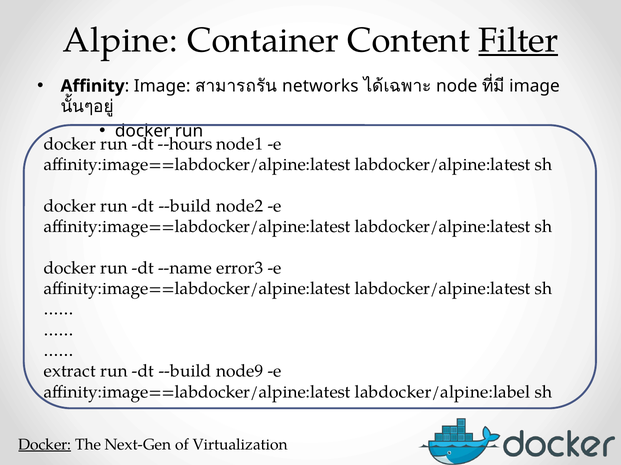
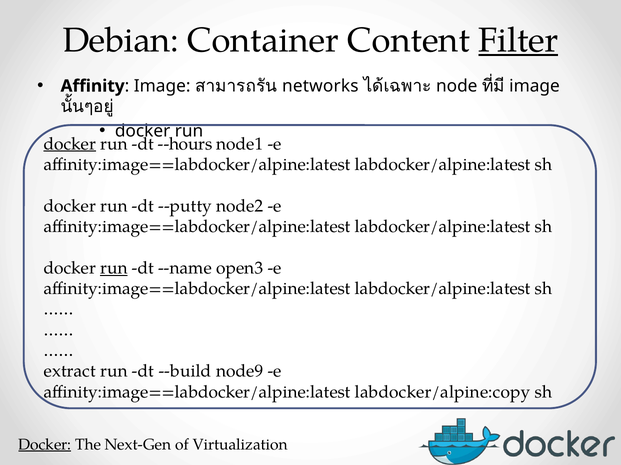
Alpine: Alpine -> Debian
docker at (70, 144) underline: none -> present
docker run dt --build: --build -> --putty
run at (114, 268) underline: none -> present
error3: error3 -> open3
labdocker/alpine:label: labdocker/alpine:label -> labdocker/alpine:copy
